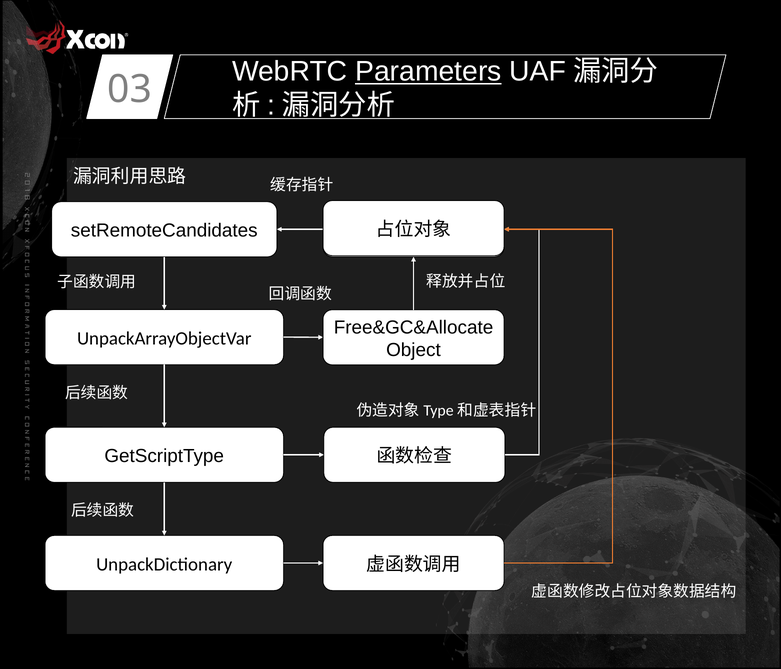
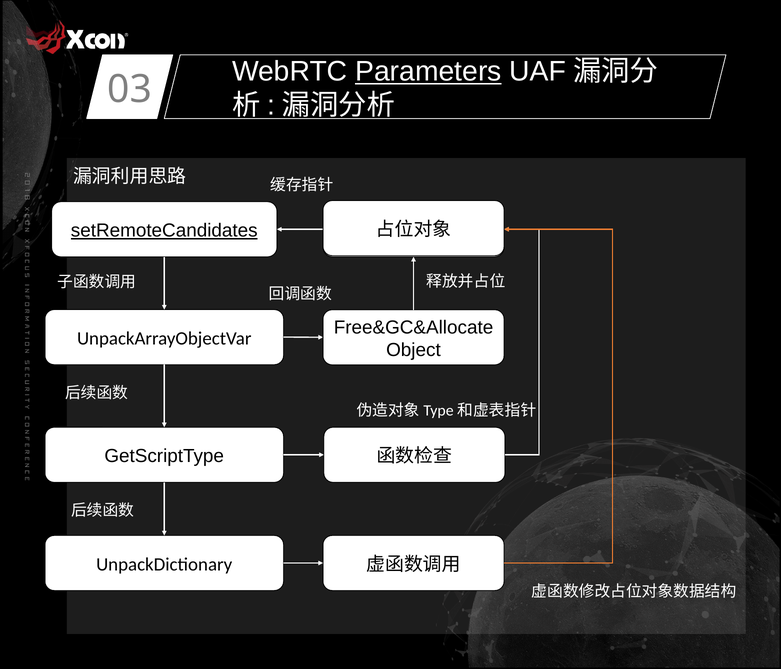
setRemoteCandidates underline: none -> present
